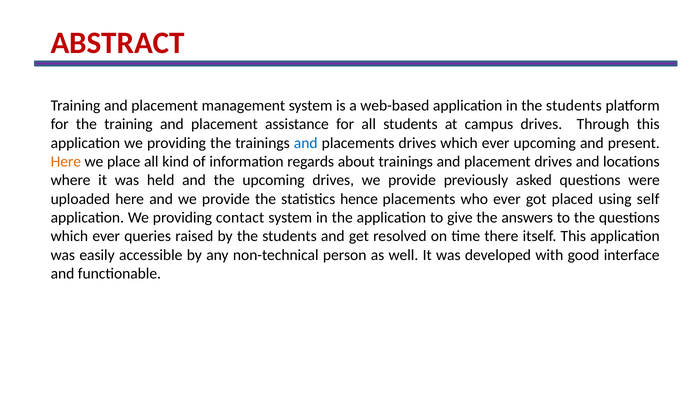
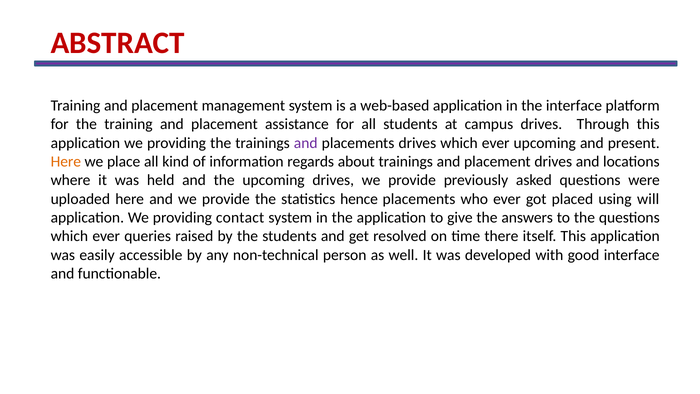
in the students: students -> interface
and at (306, 143) colour: blue -> purple
self: self -> will
